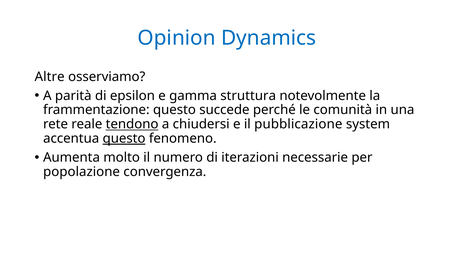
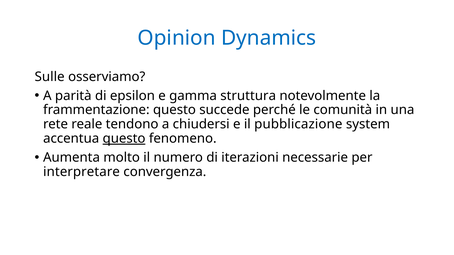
Altre: Altre -> Sulle
tendono underline: present -> none
popolazione: popolazione -> interpretare
